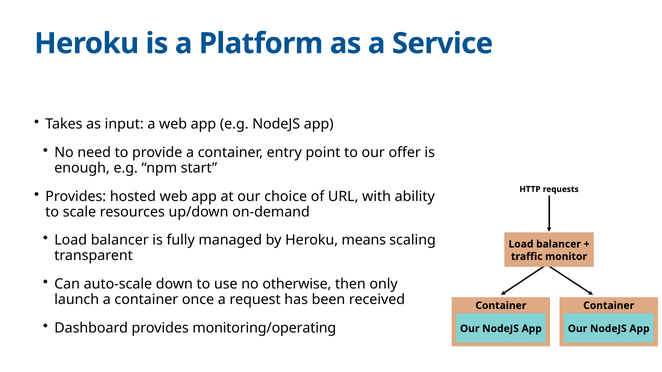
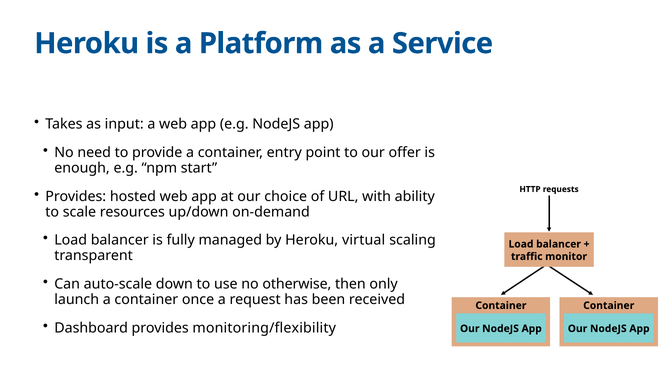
means: means -> virtual
monitoring/operating: monitoring/operating -> monitoring/flexibility
